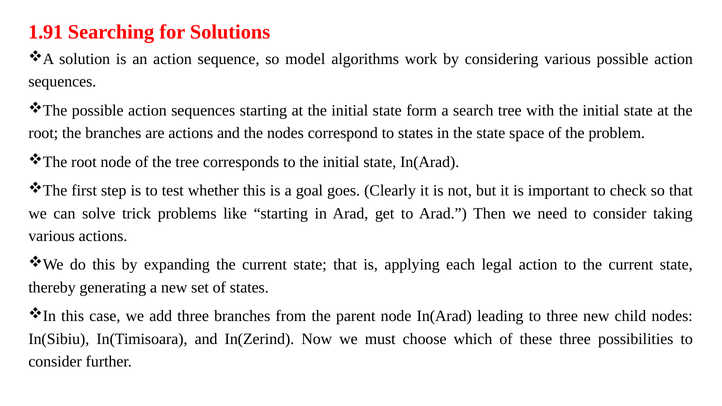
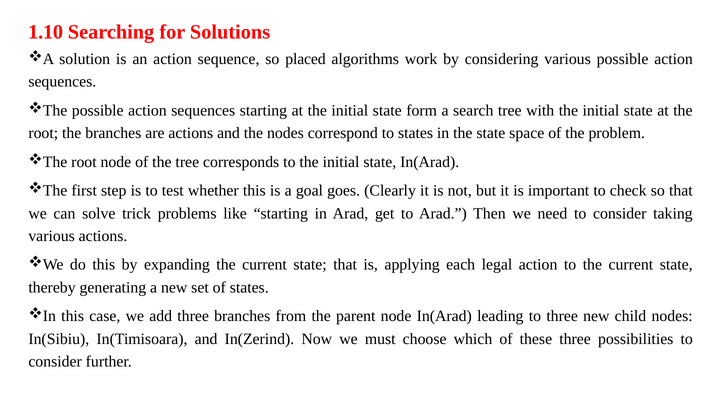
1.91: 1.91 -> 1.10
model: model -> placed
